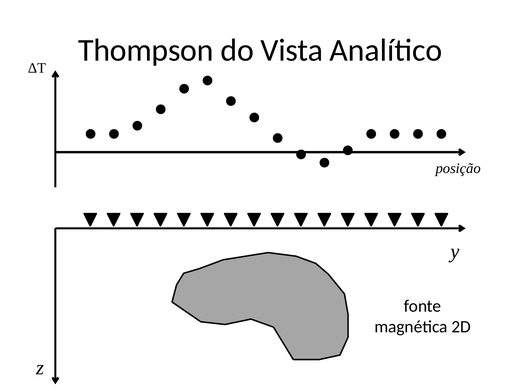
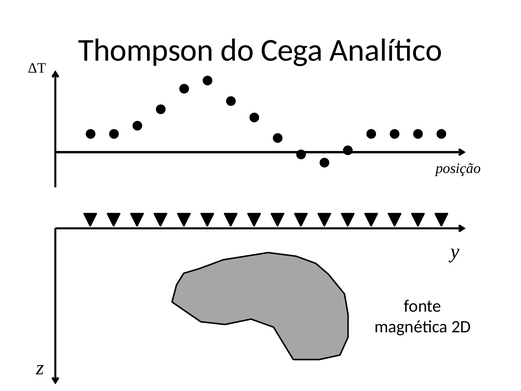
Vista: Vista -> Cega
